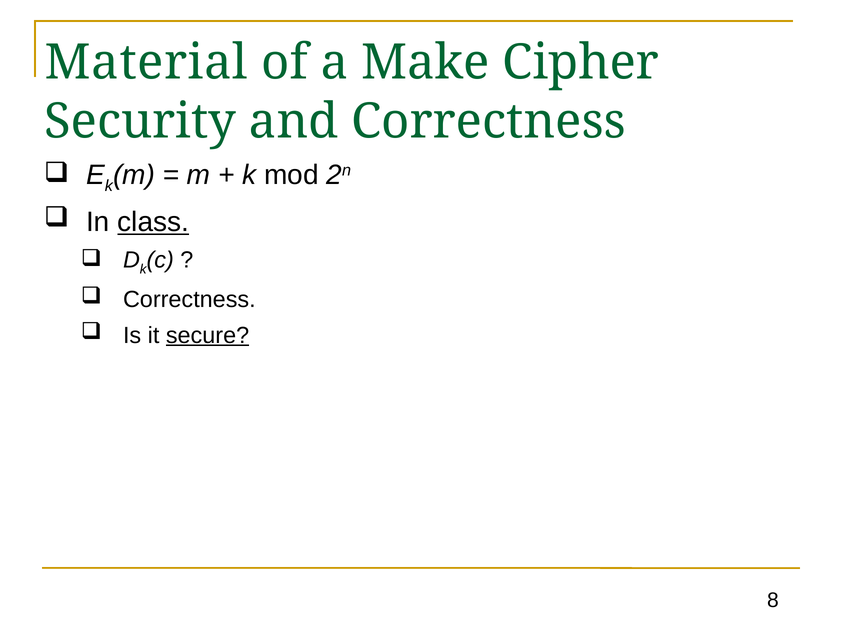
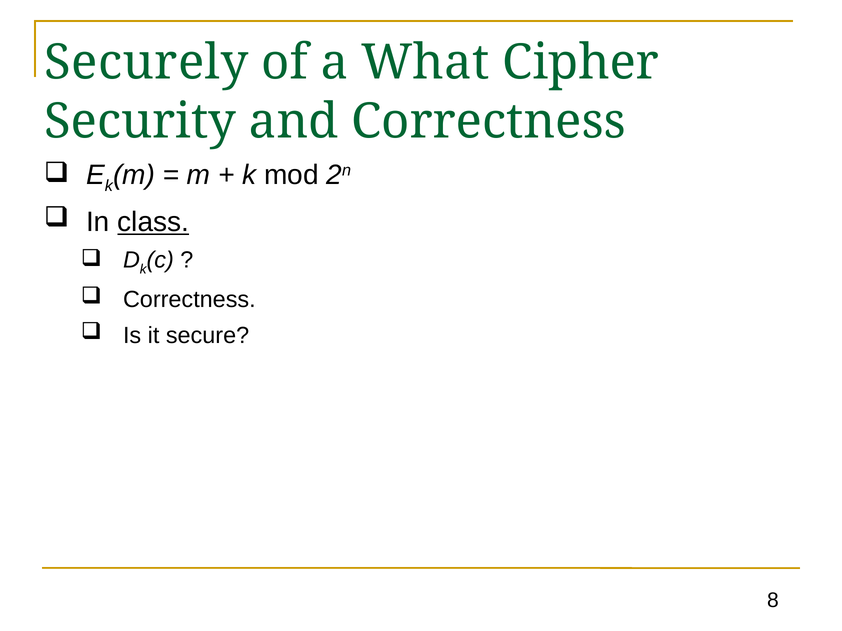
Material: Material -> Securely
Make: Make -> What
secure underline: present -> none
